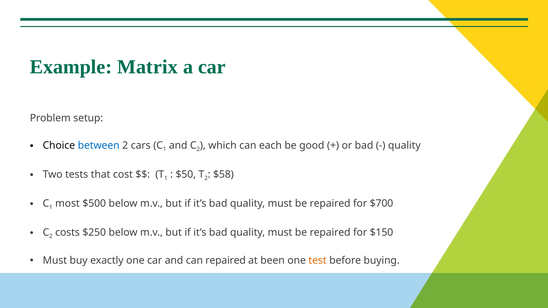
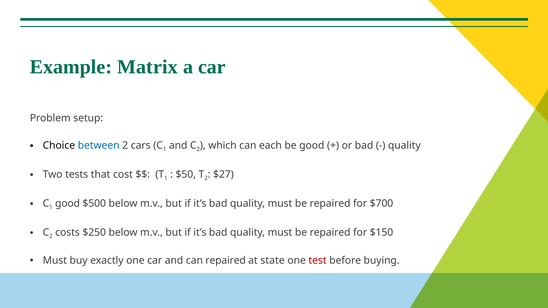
$58: $58 -> $27
most at (67, 204): most -> good
been: been -> state
test colour: orange -> red
